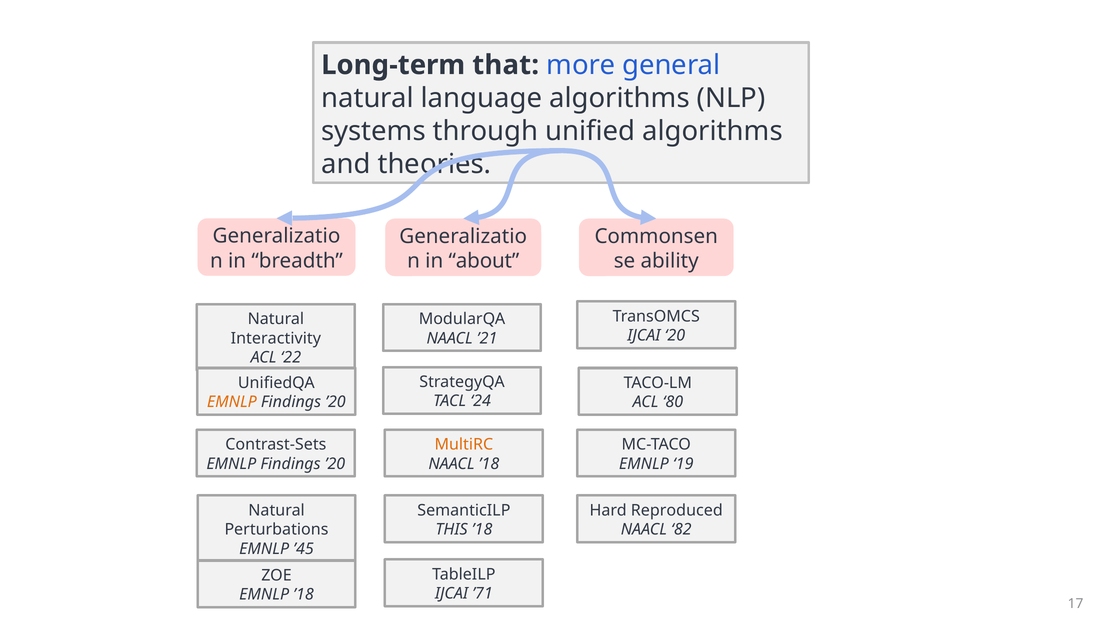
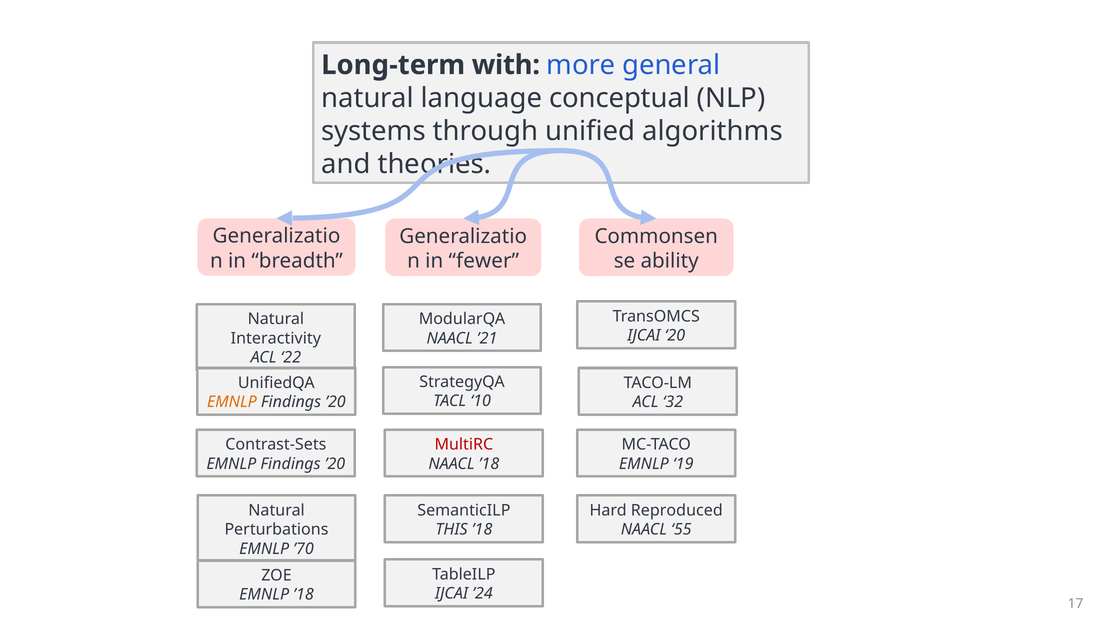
that: that -> with
language algorithms: algorithms -> conceptual
about: about -> fewer
24: 24 -> 10
80: 80 -> 32
MultiRC colour: orange -> red
82: 82 -> 55
’45: ’45 -> ’70
’71: ’71 -> ’24
